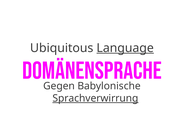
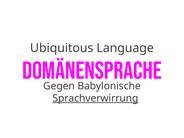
Language underline: present -> none
